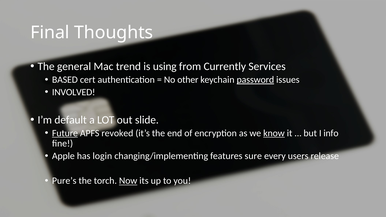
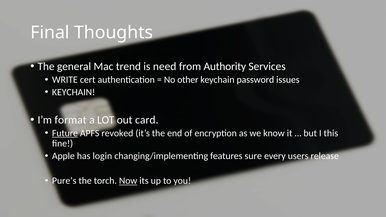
using: using -> need
Currently: Currently -> Authority
BASED: BASED -> WRITE
password underline: present -> none
INVOLVED at (74, 92): INVOLVED -> KEYCHAIN
default: default -> format
slide: slide -> card
know underline: present -> none
info: info -> this
